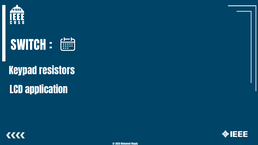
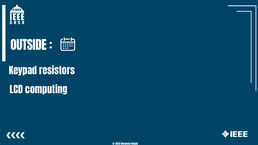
SWITCH: SWITCH -> OUTSIDE
application: application -> computing
